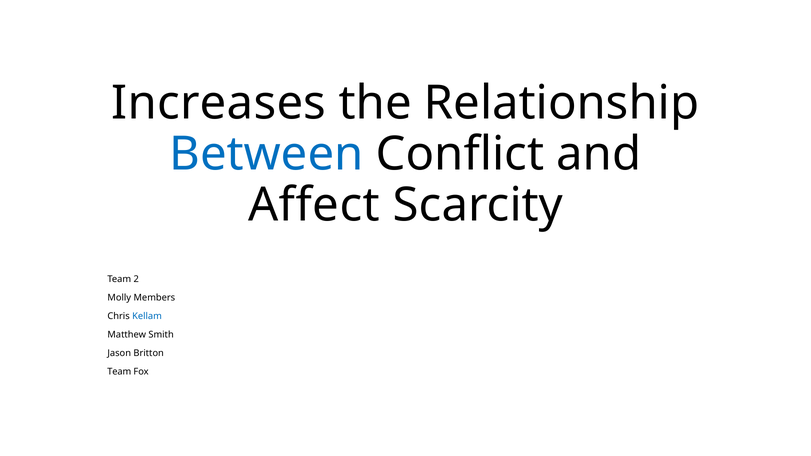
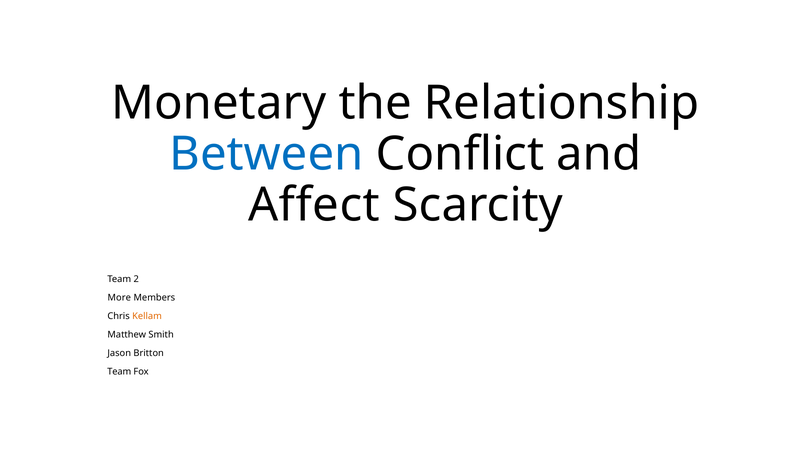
Increases: Increases -> Monetary
Molly: Molly -> More
Kellam colour: blue -> orange
